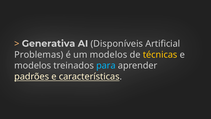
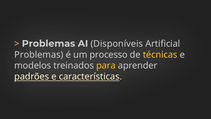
Generativa at (49, 43): Generativa -> Problemas
um modelos: modelos -> processo
para colour: light blue -> yellow
